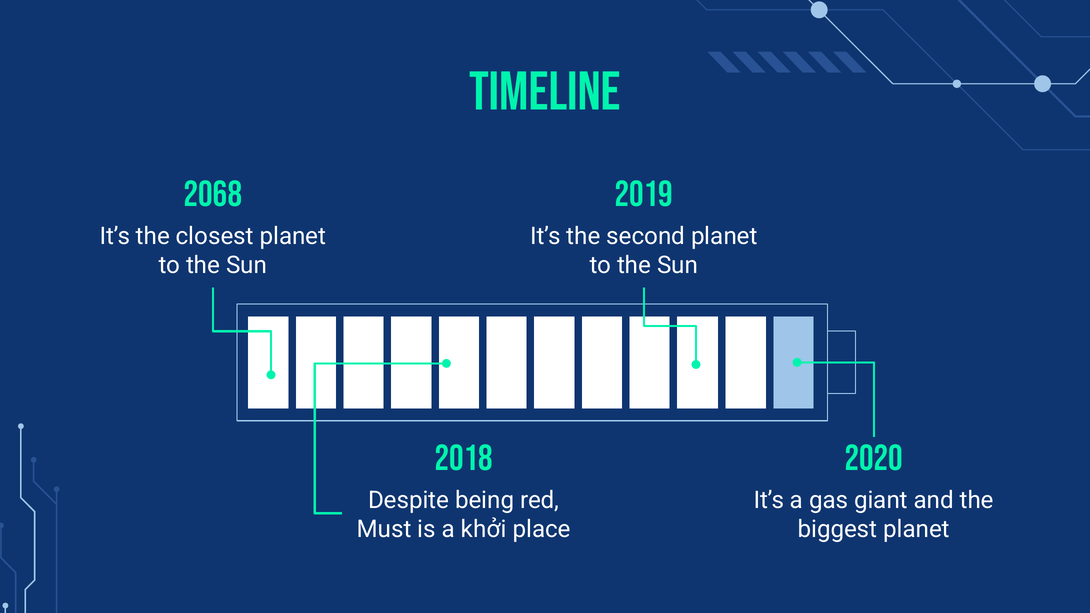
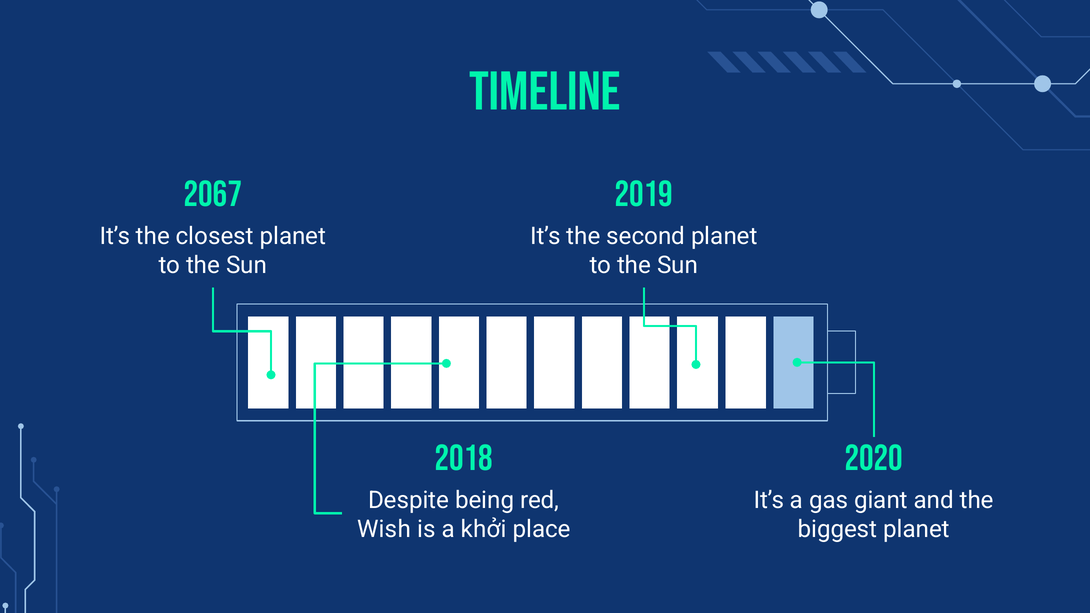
2068: 2068 -> 2067
Must: Must -> Wish
